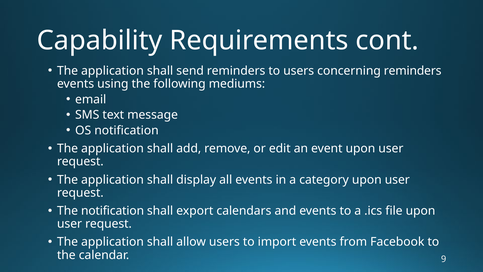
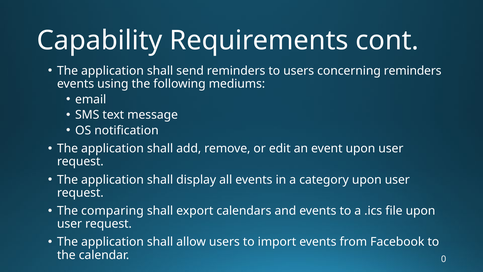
The notification: notification -> comparing
9: 9 -> 0
